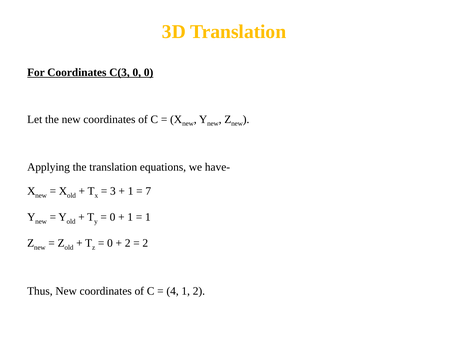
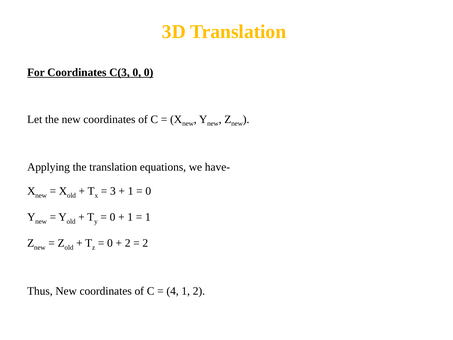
7 at (148, 191): 7 -> 0
